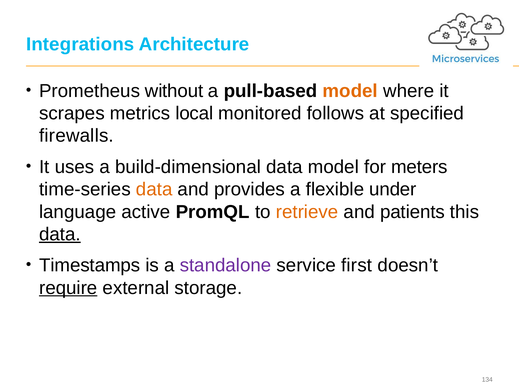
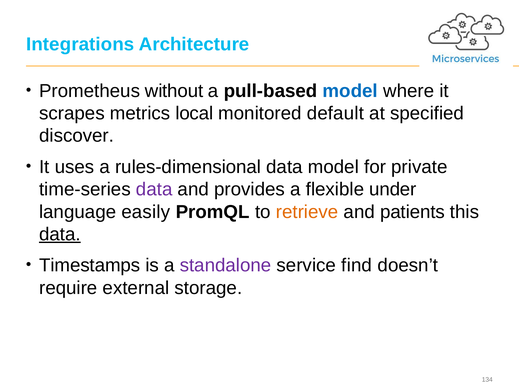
model at (350, 91) colour: orange -> blue
follows: follows -> default
firewalls: firewalls -> discover
build-dimensional: build-dimensional -> rules-dimensional
meters: meters -> private
data at (154, 189) colour: orange -> purple
active: active -> easily
first: first -> find
require underline: present -> none
